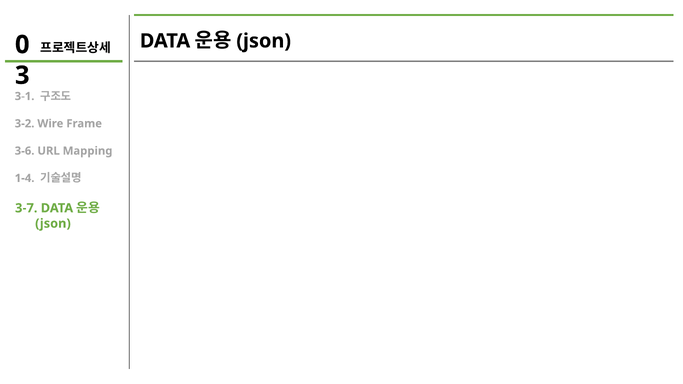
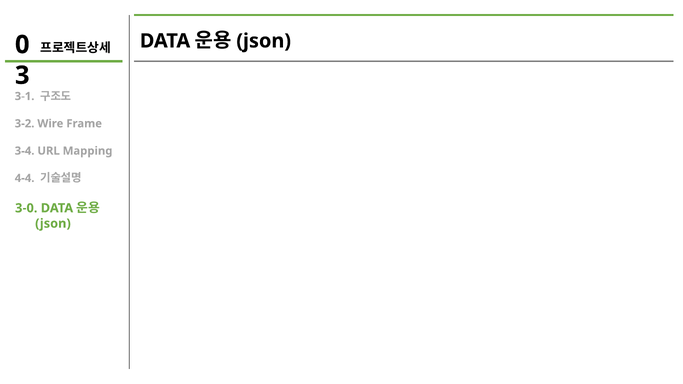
3-6: 3-6 -> 3-4
1-4: 1-4 -> 4-4
3-7: 3-7 -> 3-0
